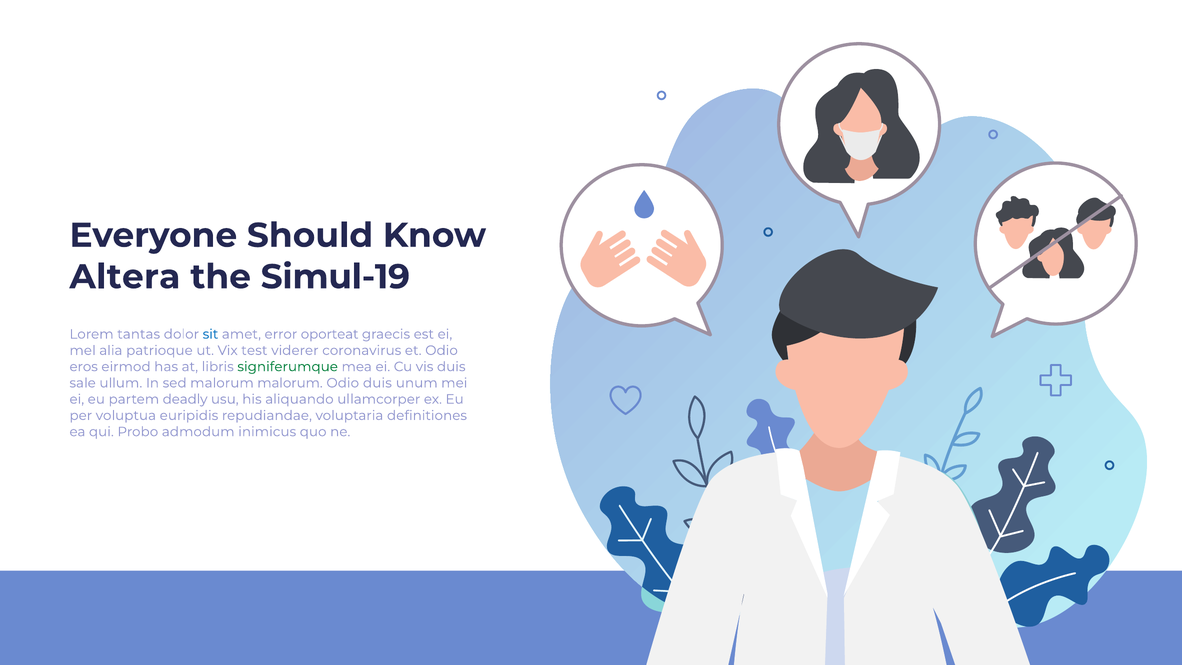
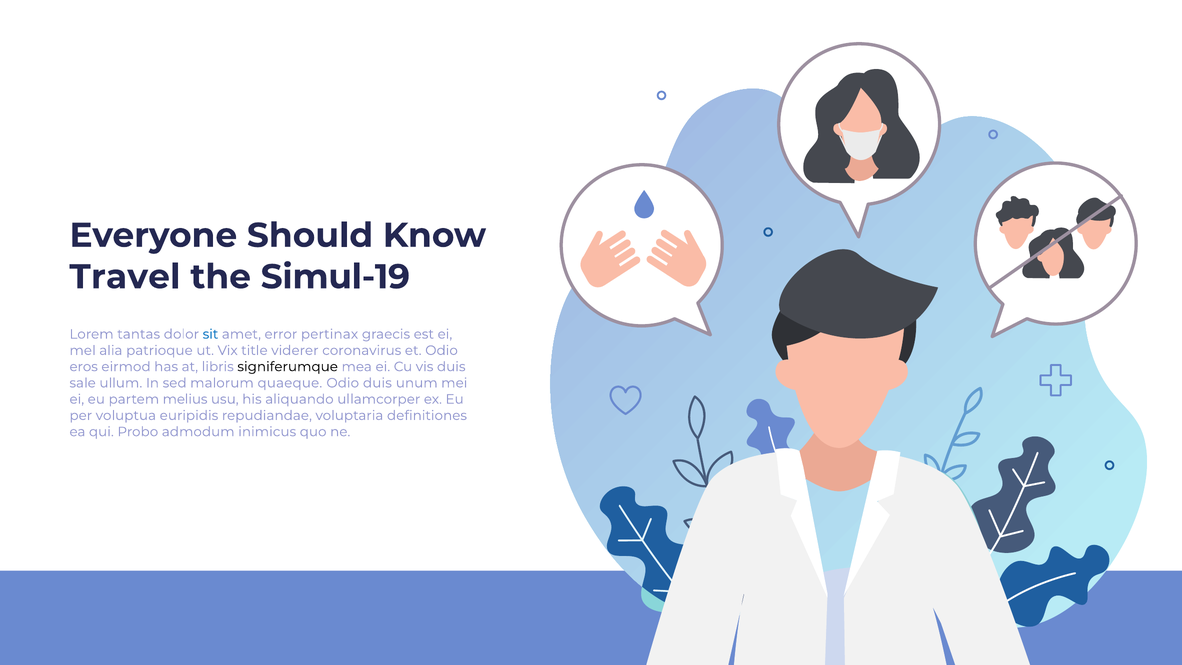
Altera: Altera -> Travel
oporteat: oporteat -> pertinax
test: test -> title
signiferumque colour: green -> black
malorum malorum: malorum -> quaeque
deadly: deadly -> melius
